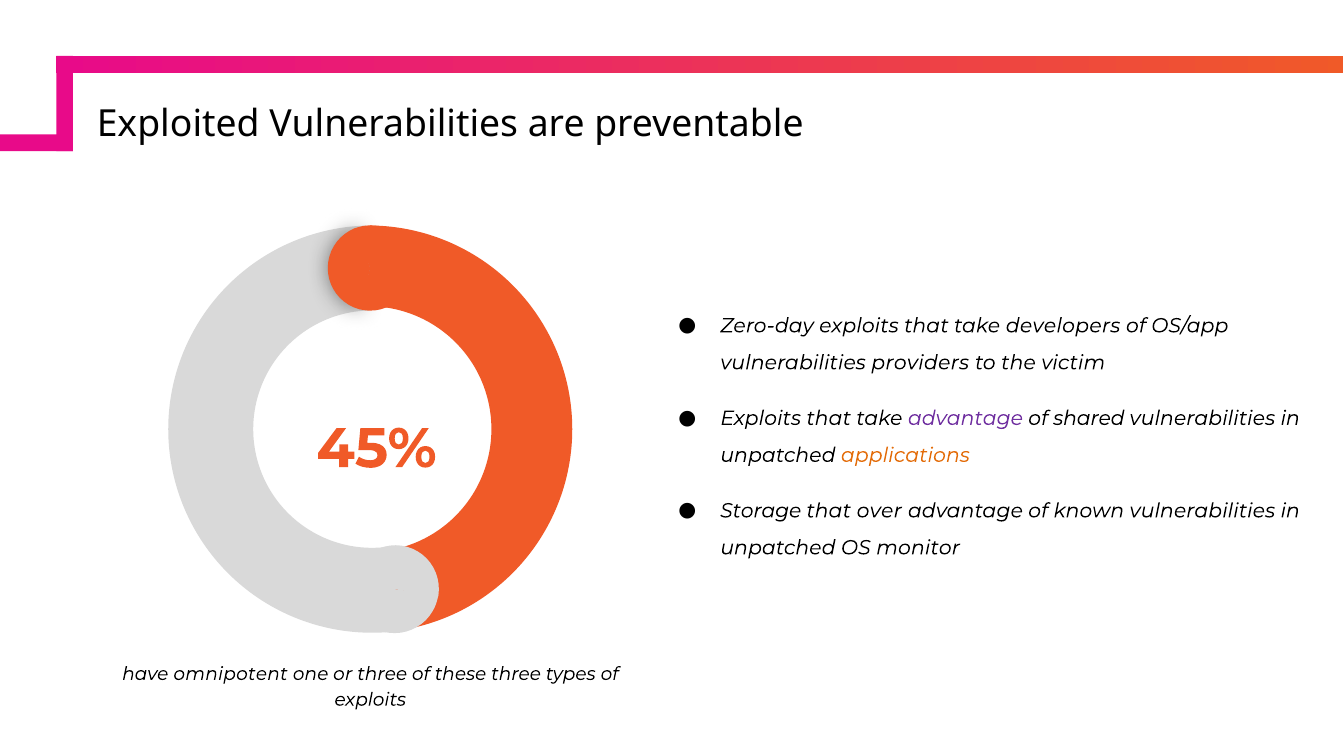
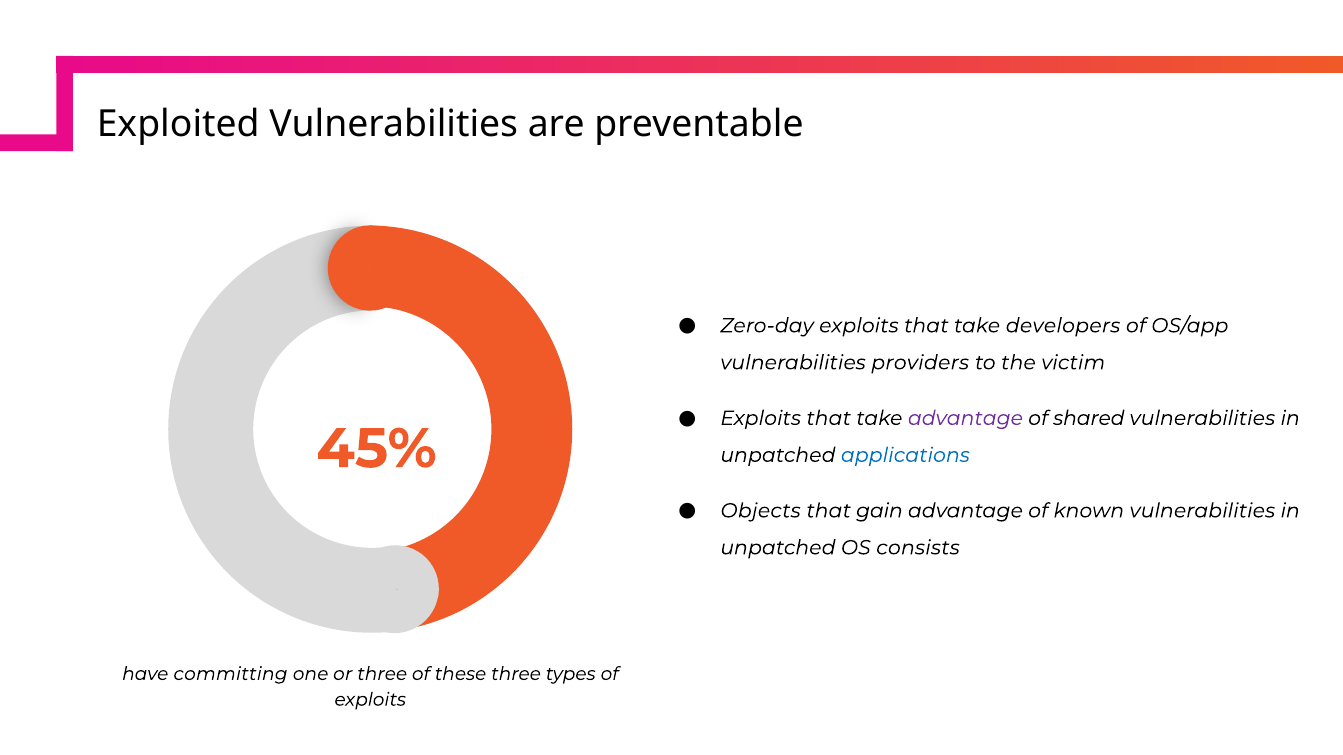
applications colour: orange -> blue
Storage: Storage -> Objects
over: over -> gain
monitor: monitor -> consists
omnipotent: omnipotent -> committing
